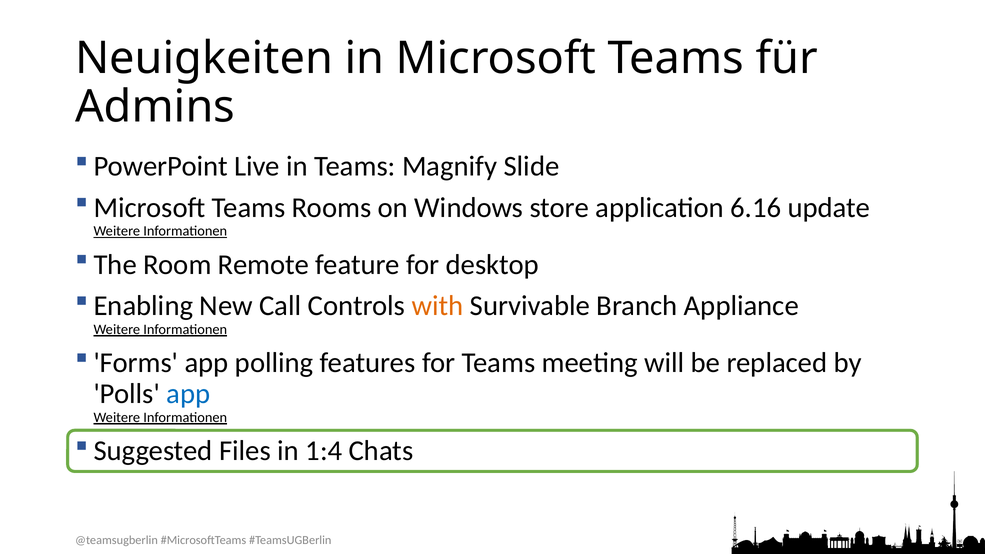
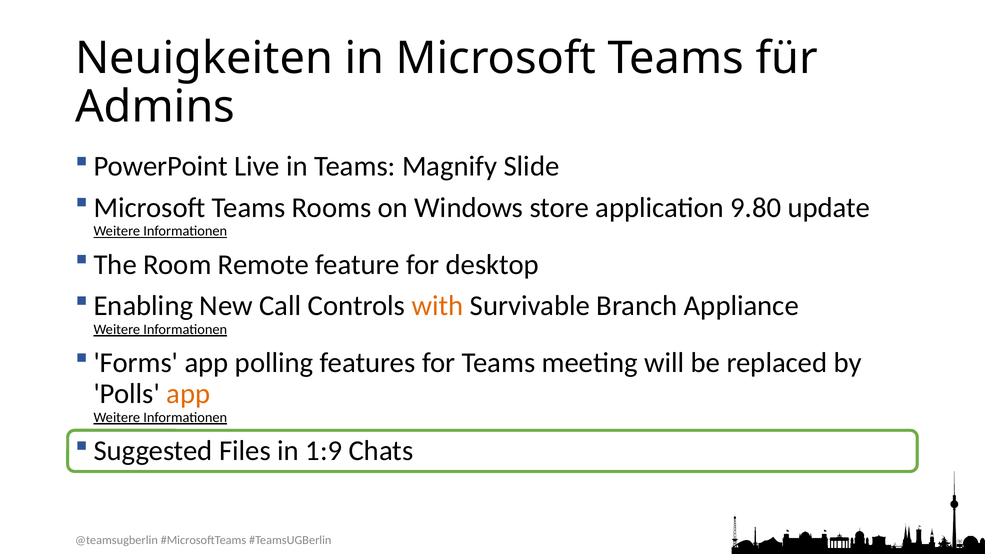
6.16: 6.16 -> 9.80
app at (188, 394) colour: blue -> orange
1:4: 1:4 -> 1:9
